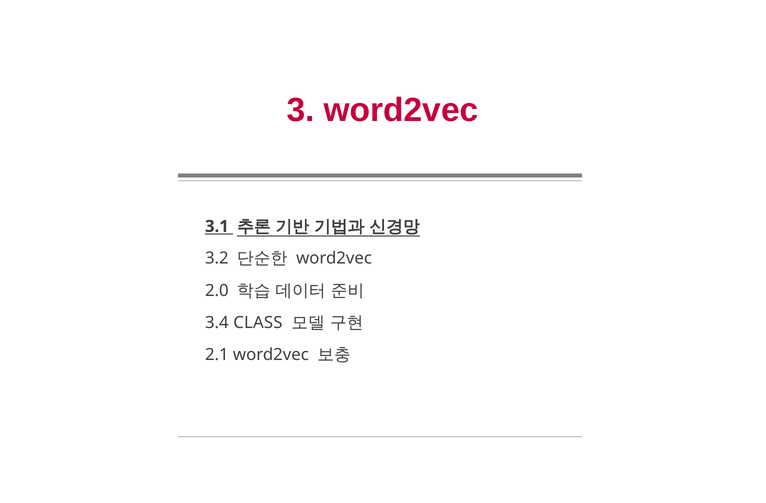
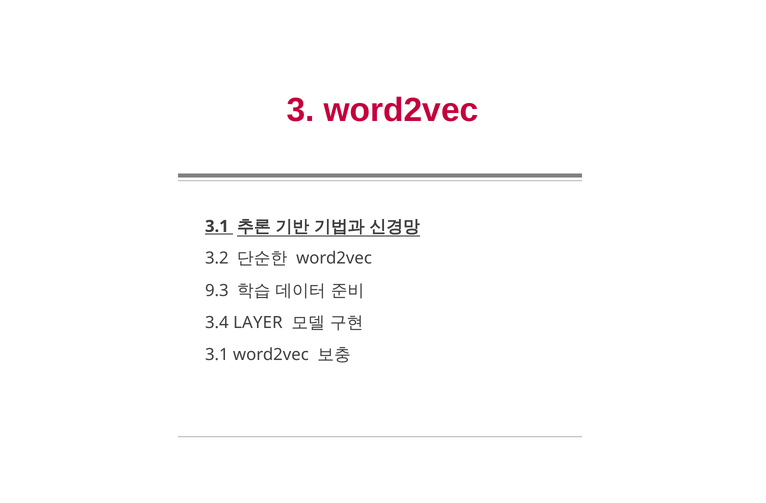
2.0: 2.0 -> 9.3
CLASS: CLASS -> LAYER
2.1 at (217, 355): 2.1 -> 3.1
